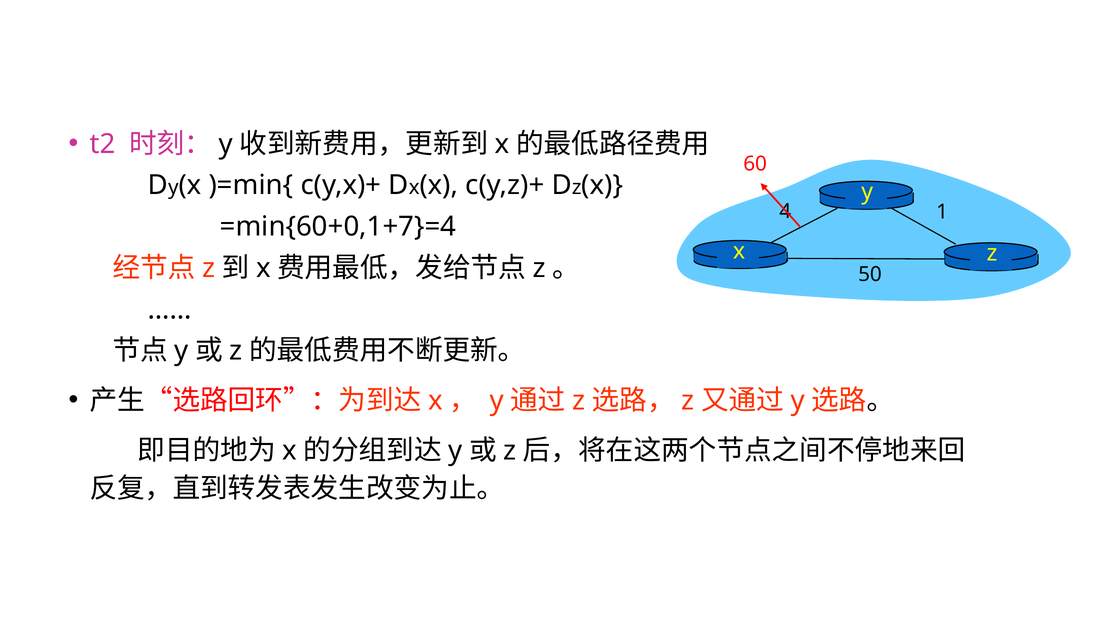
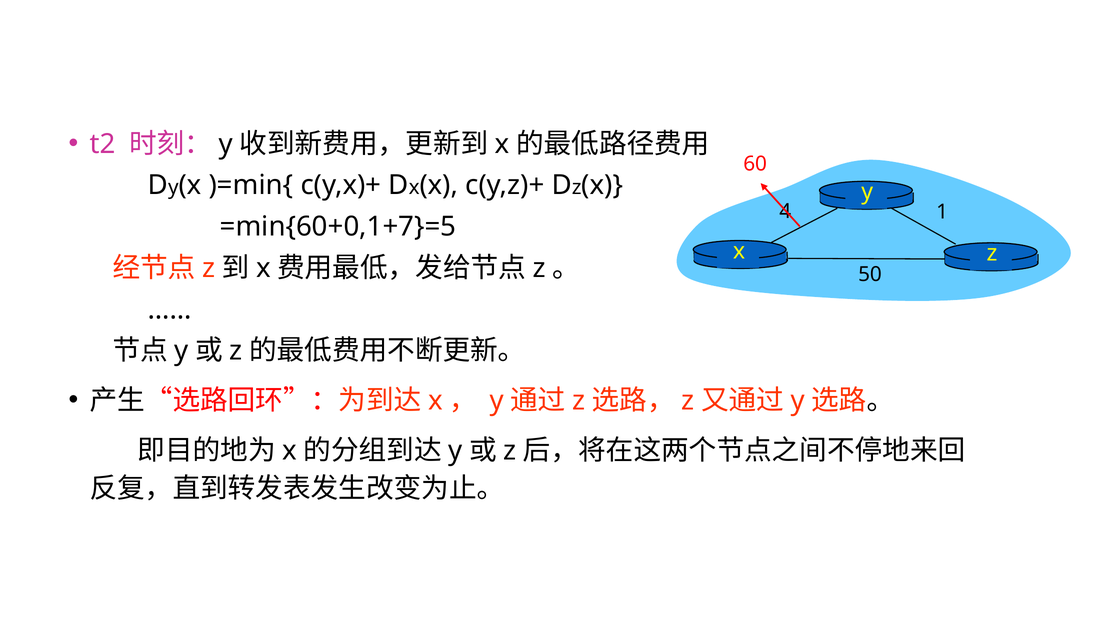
=min{60+0,1+7}=4: =min{60+0,1+7}=4 -> =min{60+0,1+7}=5
